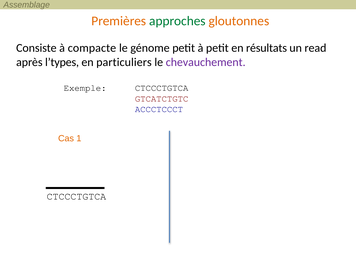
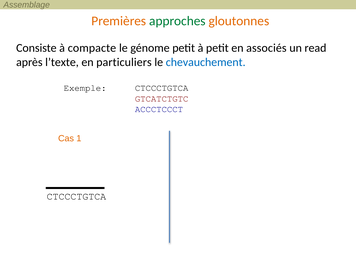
résultats: résultats -> associés
l’types: l’types -> l’texte
chevauchement colour: purple -> blue
